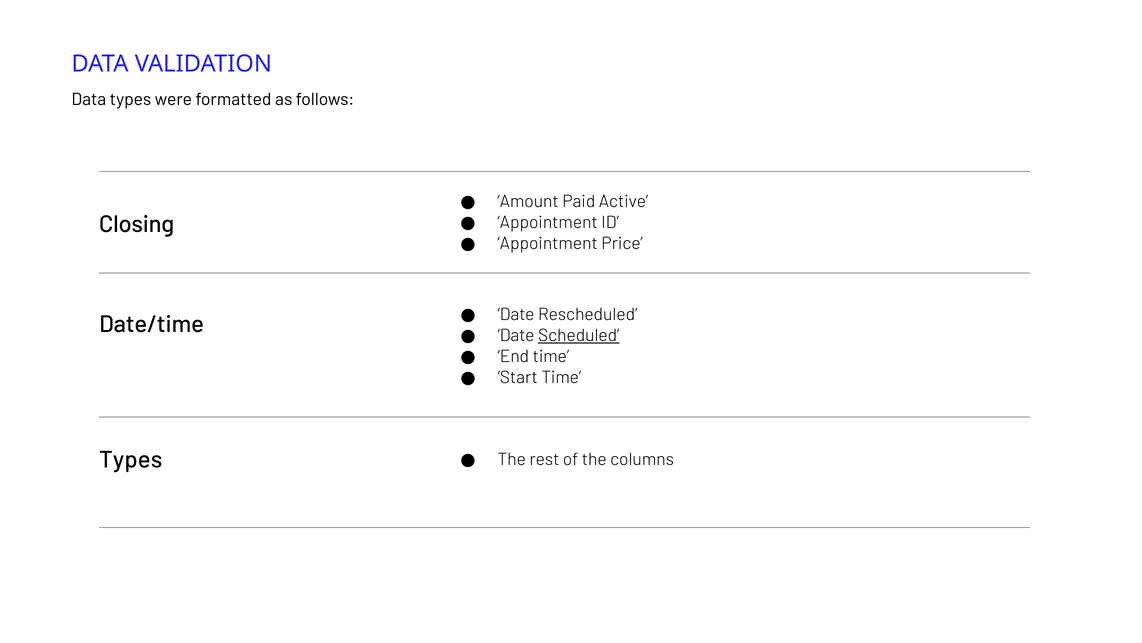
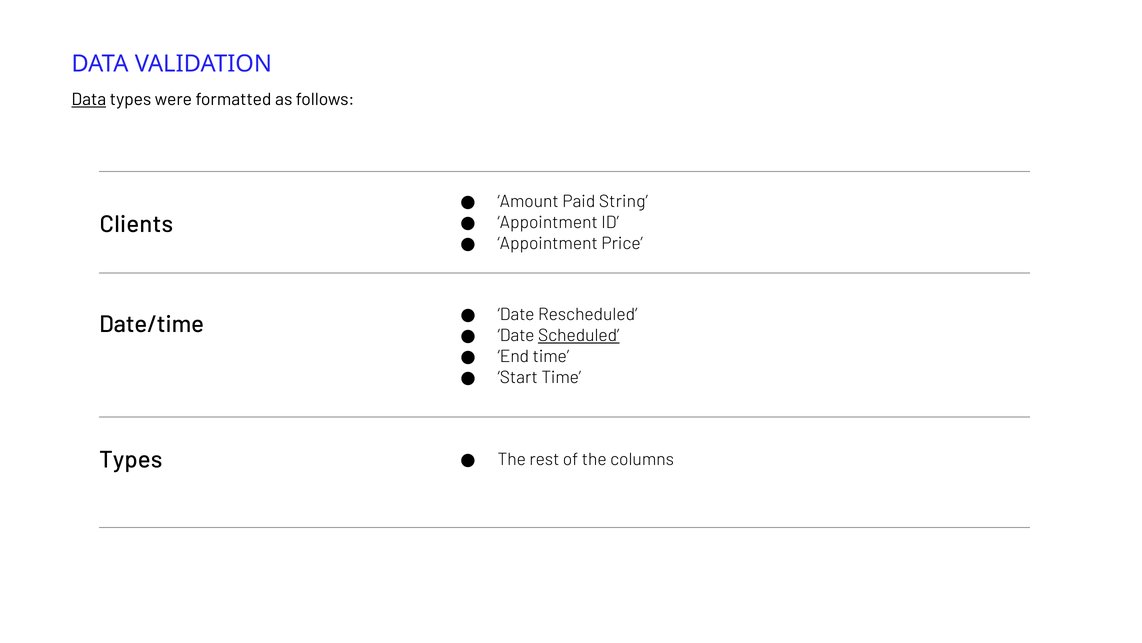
Data at (89, 99) underline: none -> present
Active: Active -> String
Closing: Closing -> Clients
